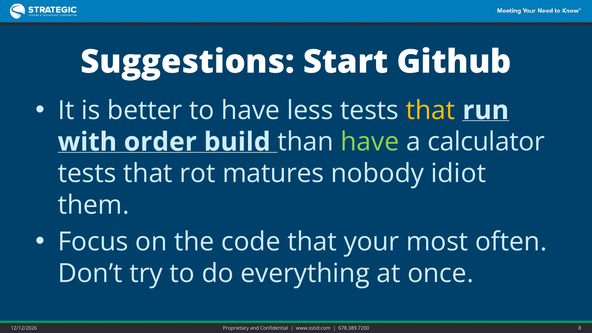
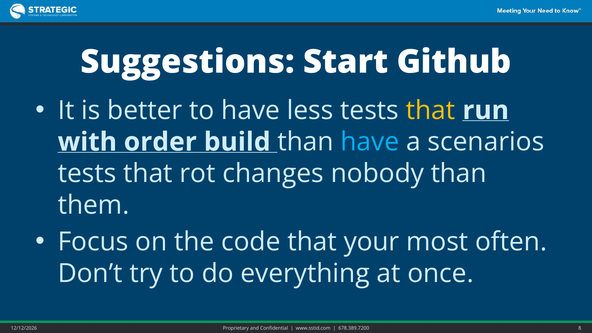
have at (370, 142) colour: light green -> light blue
calculator: calculator -> scenarios
matures: matures -> changes
nobody idiot: idiot -> than
